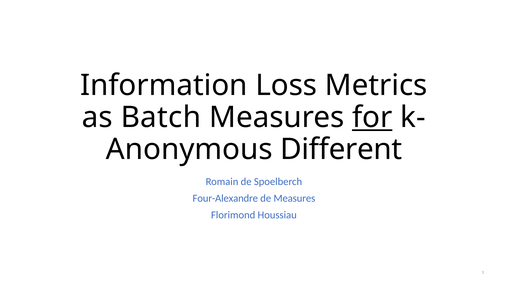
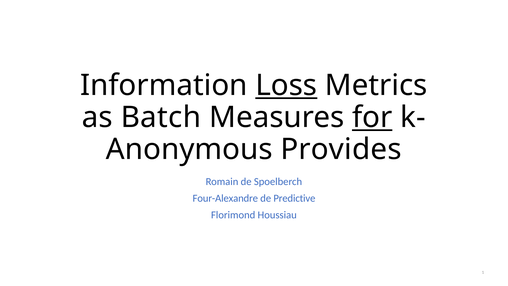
Loss underline: none -> present
Different: Different -> Provides
de Measures: Measures -> Predictive
